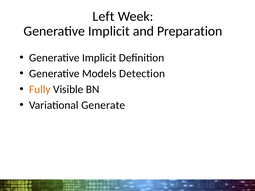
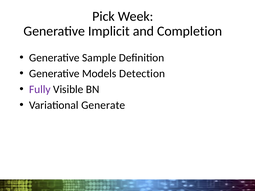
Left: Left -> Pick
Preparation: Preparation -> Completion
Implicit at (99, 58): Implicit -> Sample
Fully colour: orange -> purple
